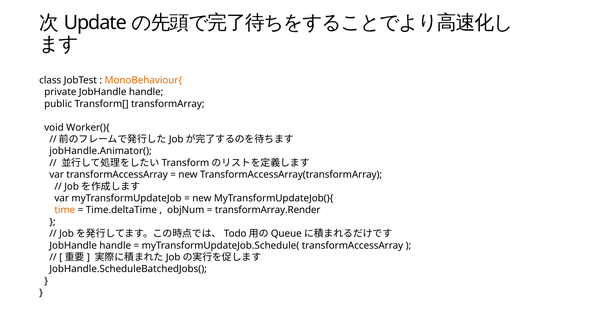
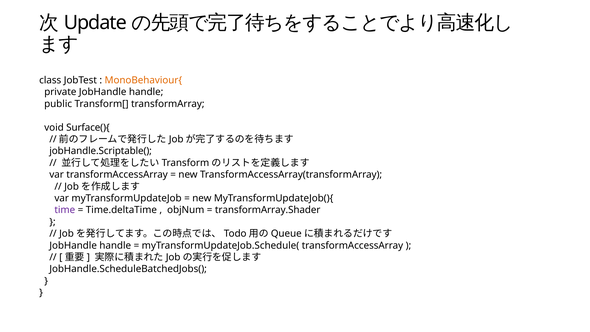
Worker(){: Worker(){ -> Surface(){
jobHandle.Animator(: jobHandle.Animator( -> jobHandle.Scriptable(
time colour: orange -> purple
transformArray.Render: transformArray.Render -> transformArray.Shader
